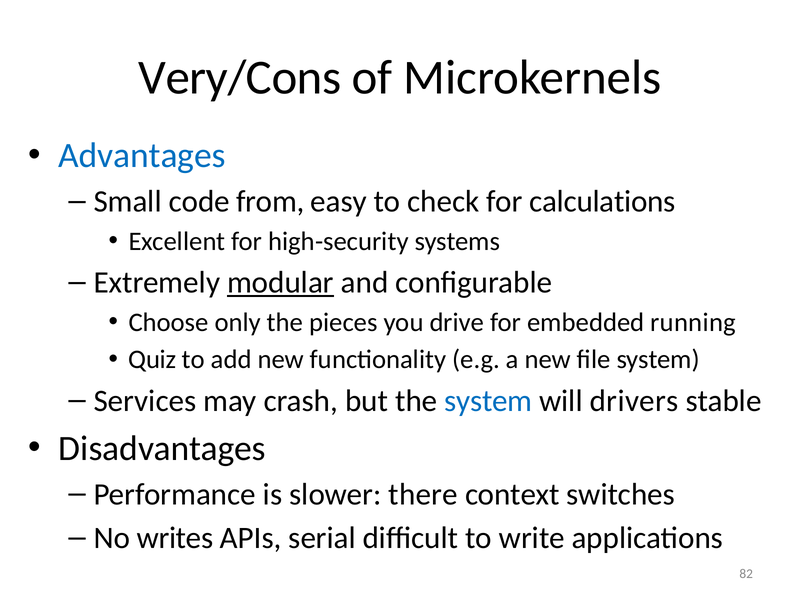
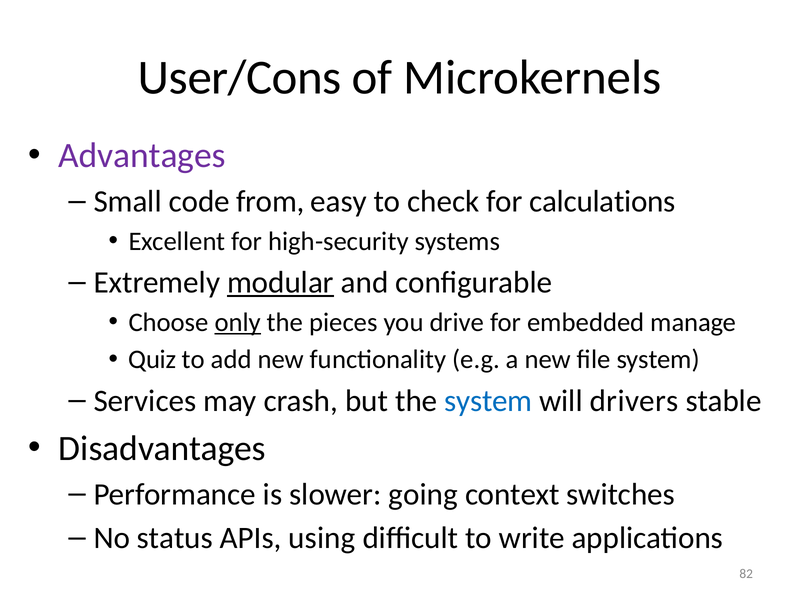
Very/Cons: Very/Cons -> User/Cons
Advantages colour: blue -> purple
only underline: none -> present
running: running -> manage
there: there -> going
writes: writes -> status
serial: serial -> using
